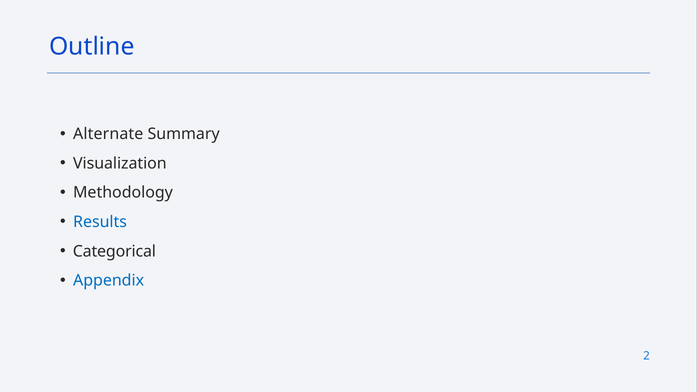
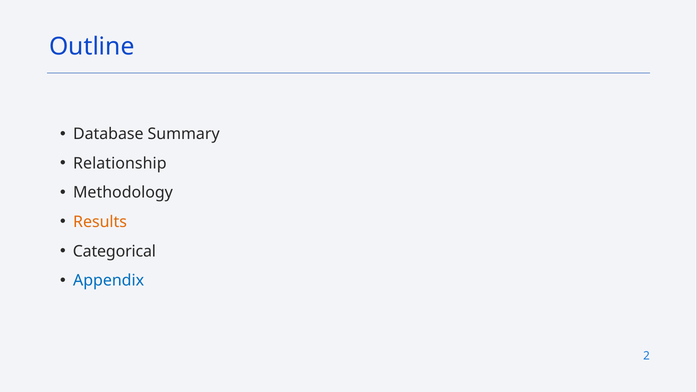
Alternate: Alternate -> Database
Visualization: Visualization -> Relationship
Results colour: blue -> orange
